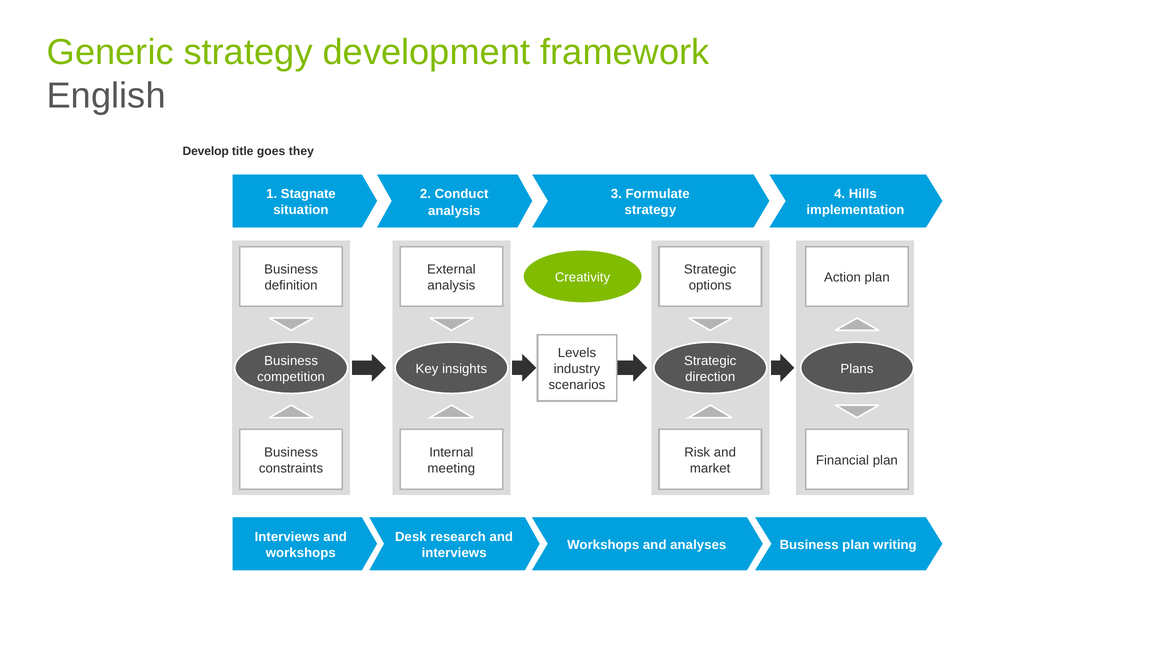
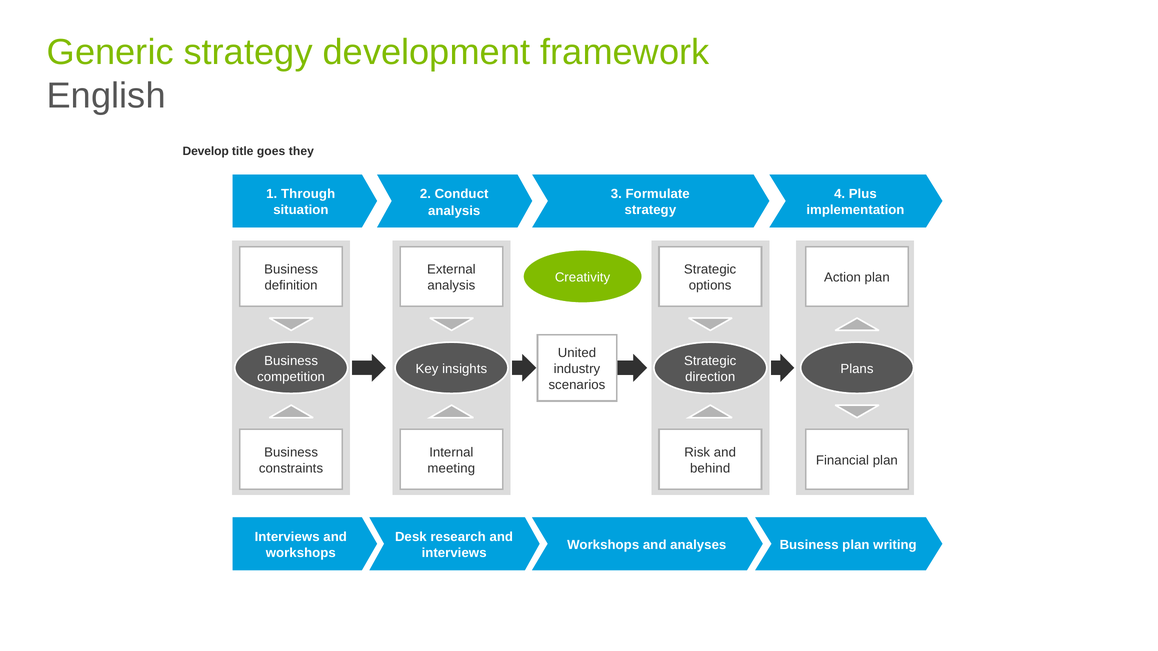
Stagnate: Stagnate -> Through
Hills: Hills -> Plus
Levels: Levels -> United
market: market -> behind
